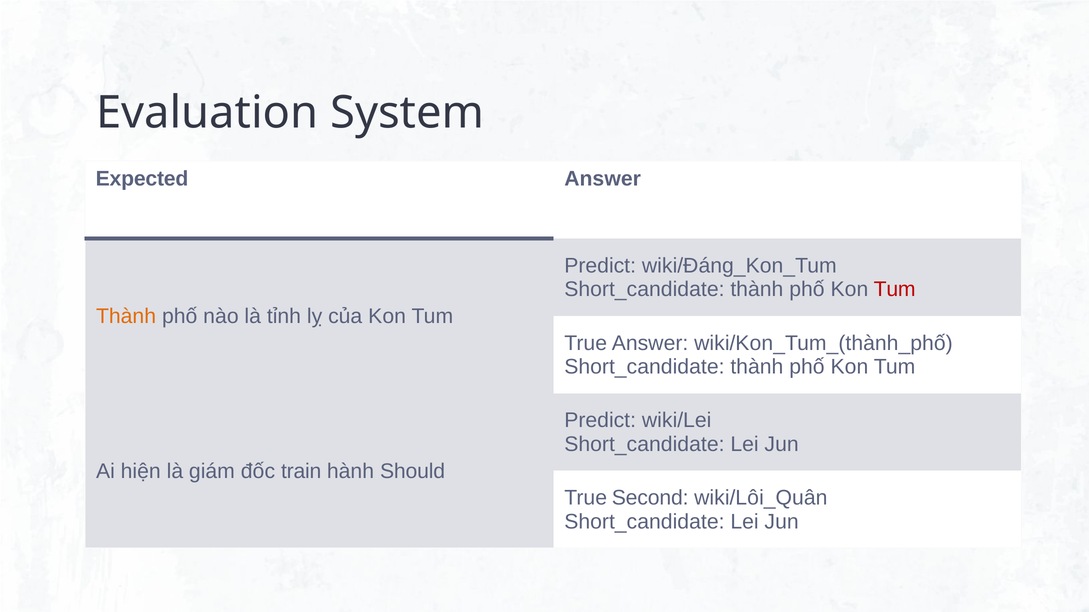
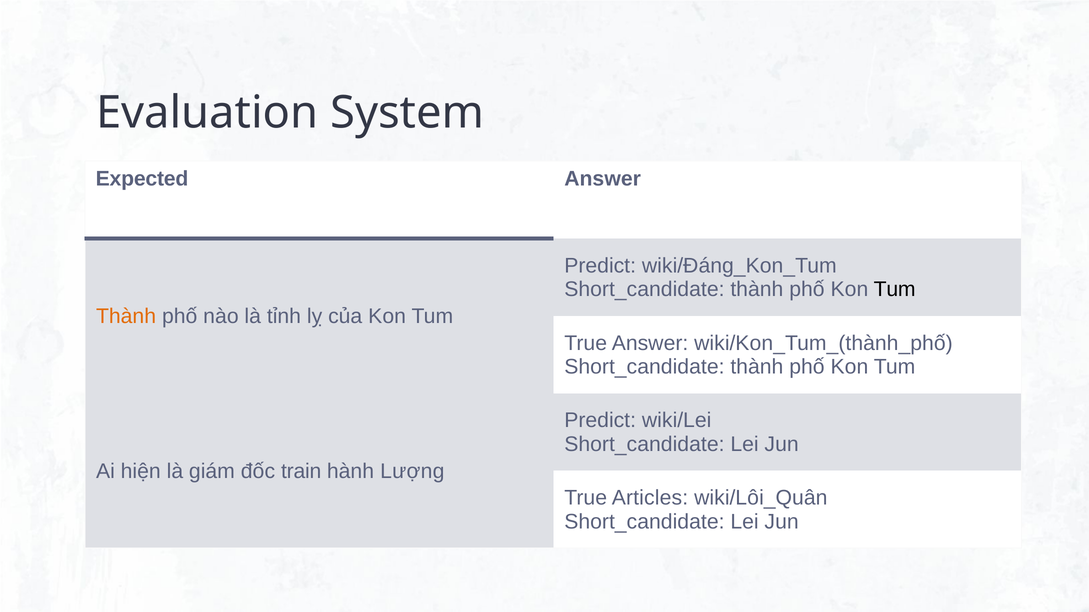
Tum at (895, 290) colour: red -> black
Should: Should -> Lượng
Second: Second -> Articles
